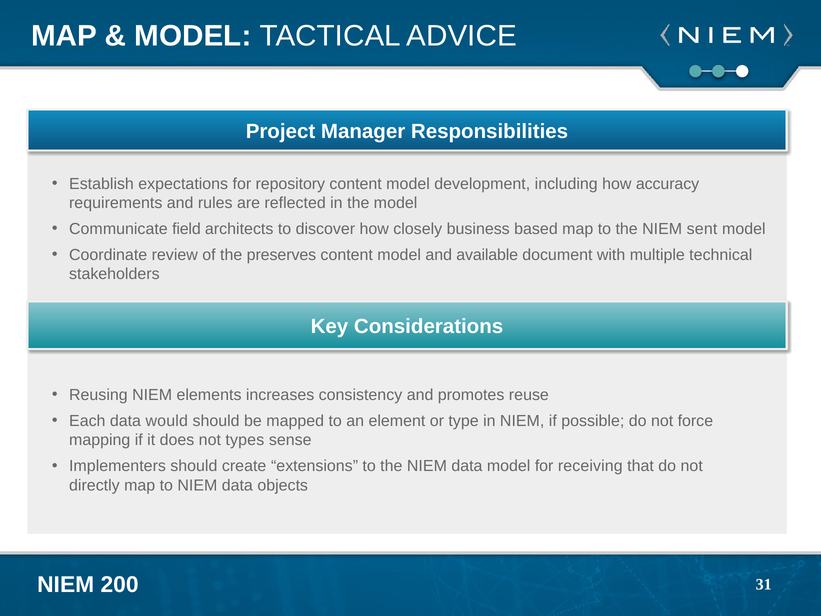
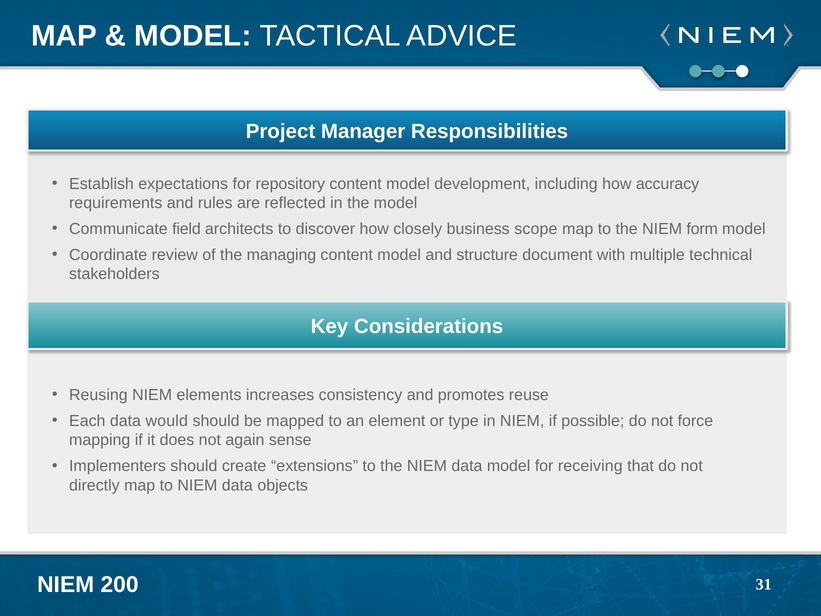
based: based -> scope
sent: sent -> form
preserves: preserves -> managing
available: available -> structure
types: types -> again
